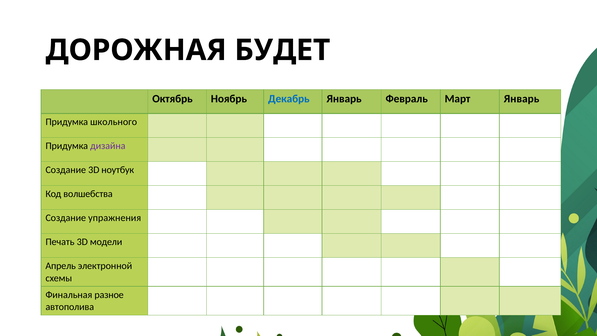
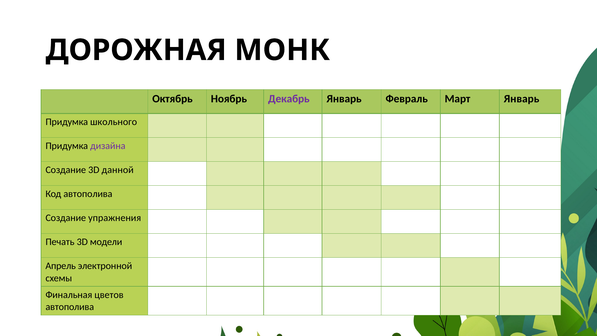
БУДЕТ: БУДЕТ -> МОНК
Декабрь colour: blue -> purple
ноутбук: ноутбук -> данной
Код волшебства: волшебства -> автополива
разное: разное -> цветов
